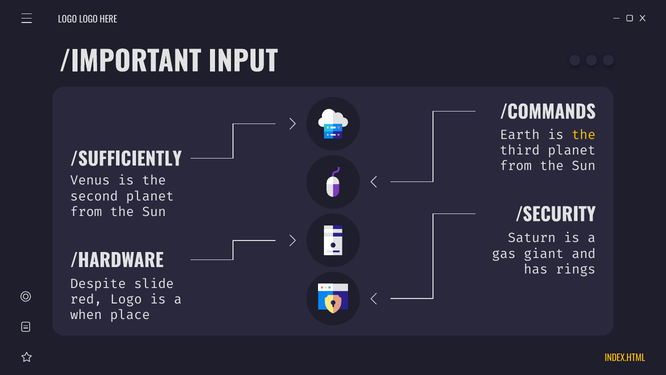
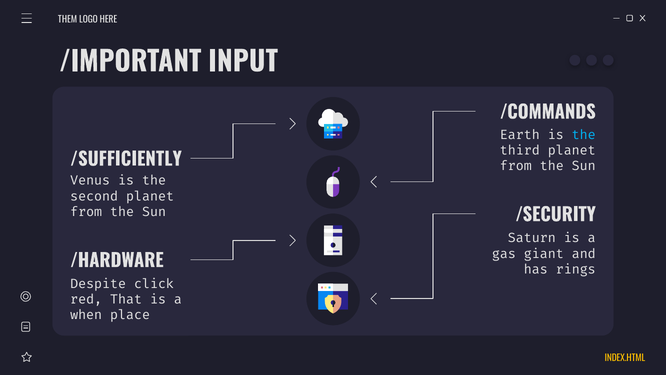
LOGO at (68, 20): LOGO -> THEM
the at (584, 135) colour: yellow -> light blue
slide: slide -> click
red Logo: Logo -> That
